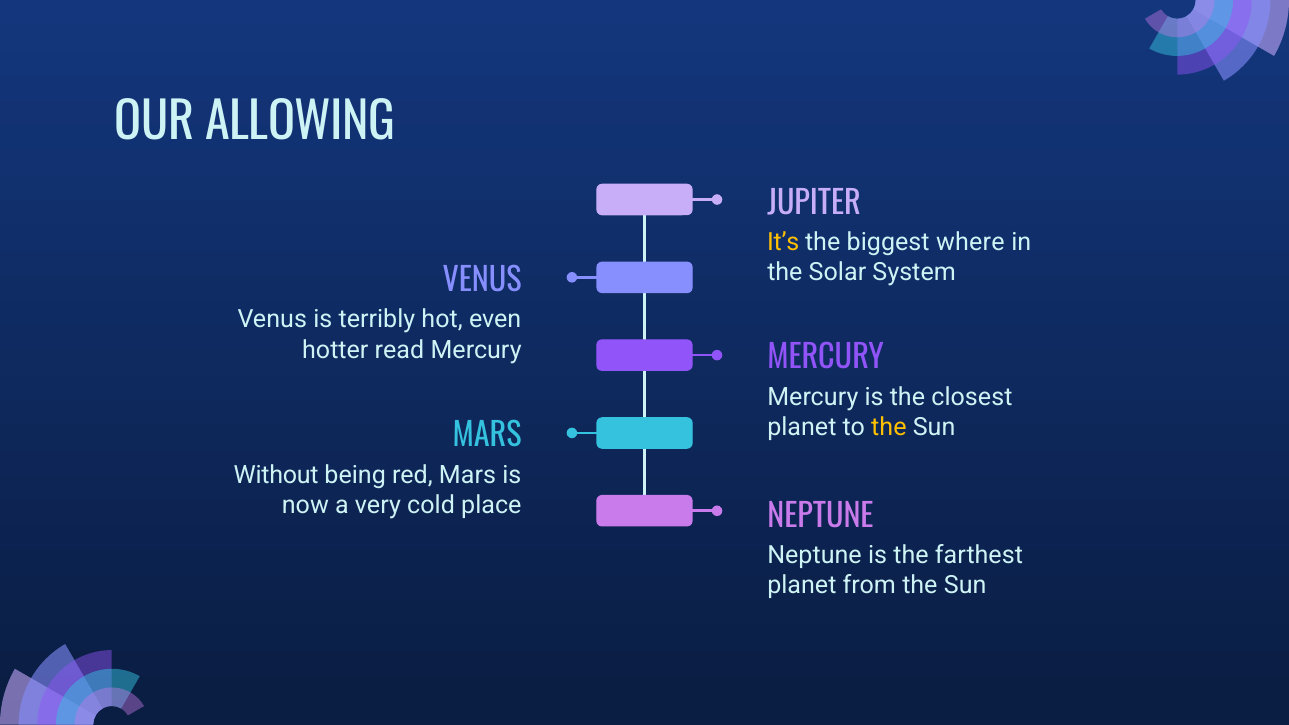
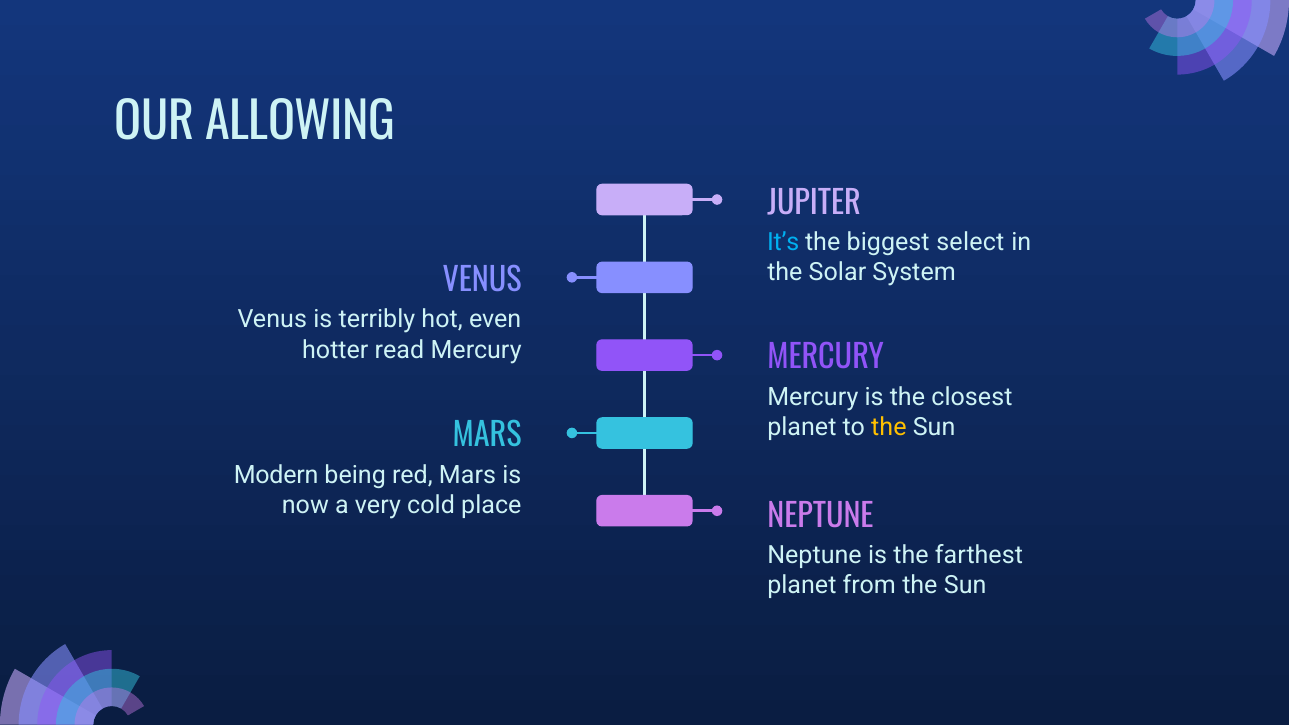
It’s colour: yellow -> light blue
where: where -> select
Without: Without -> Modern
